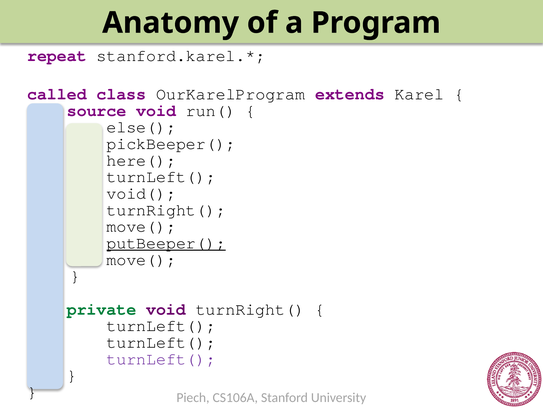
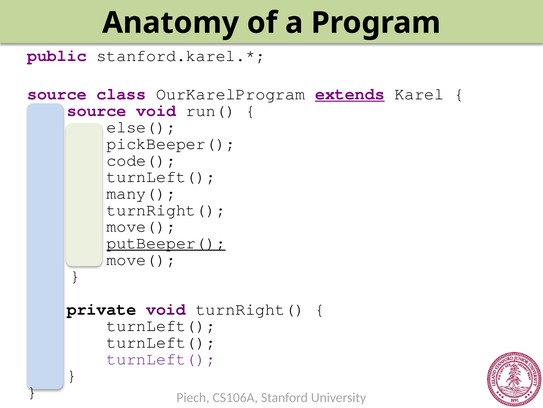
repeat: repeat -> public
called at (57, 94): called -> source
extends underline: none -> present
here(: here( -> code(
void(: void( -> many(
private colour: green -> black
